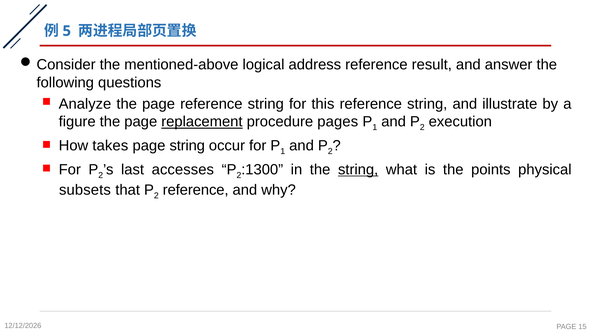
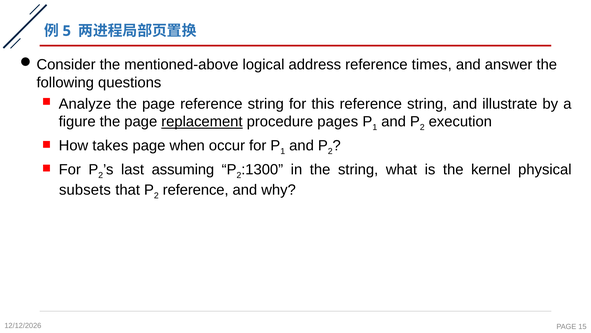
result: result -> times
page string: string -> when
accesses: accesses -> assuming
string at (358, 169) underline: present -> none
points: points -> kernel
